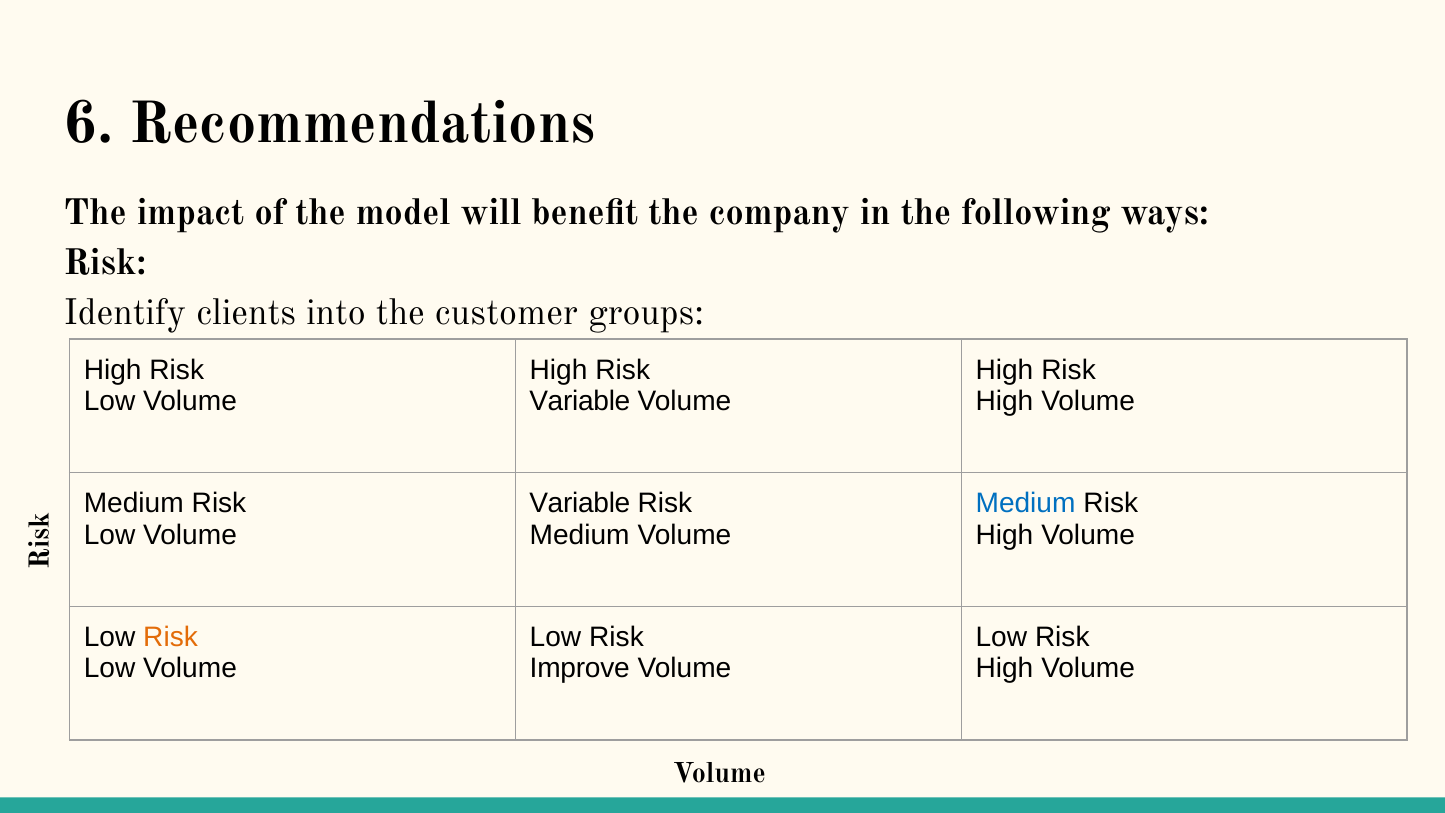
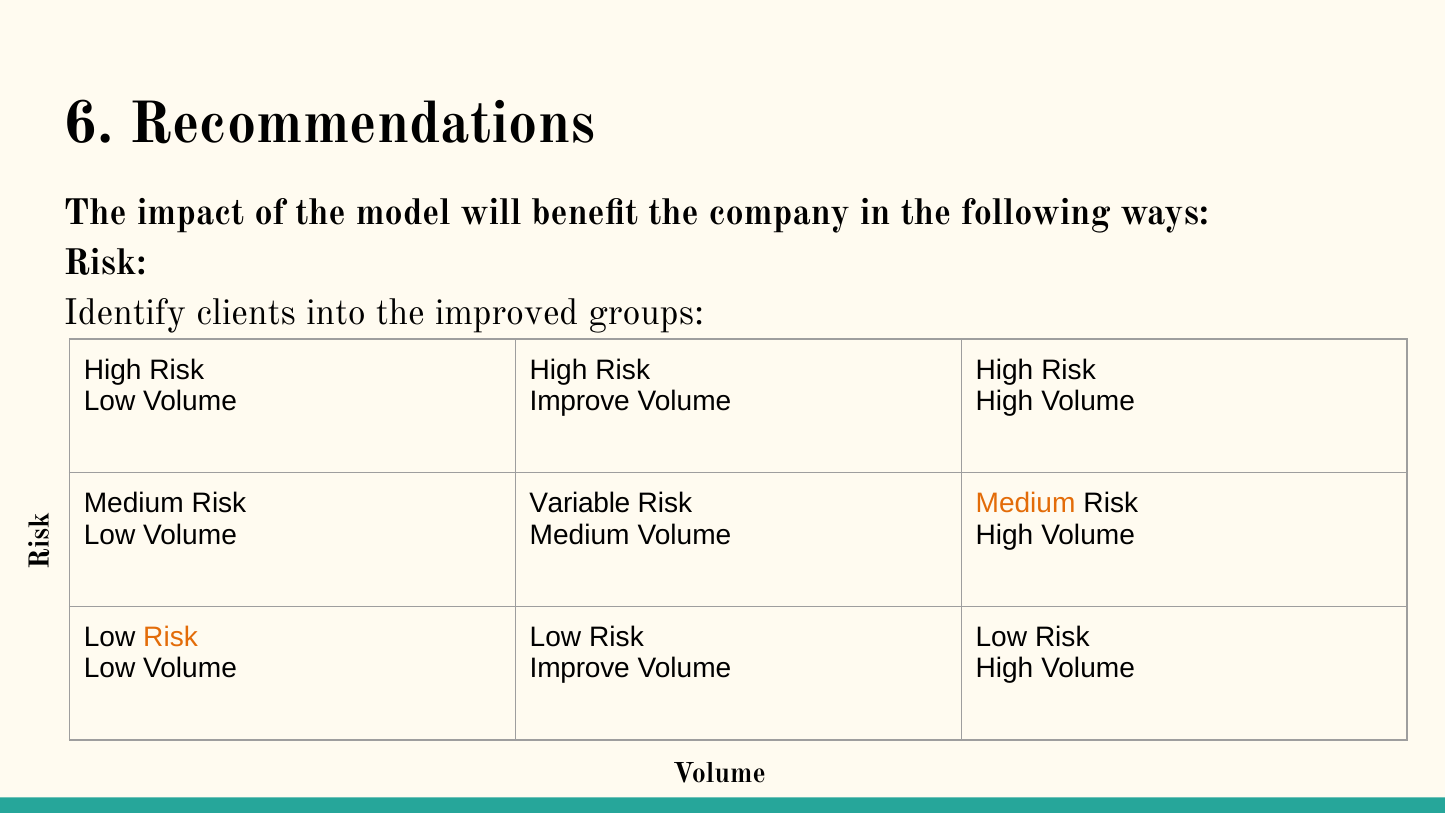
customer: customer -> improved
Variable at (580, 401): Variable -> Improve
Medium at (1026, 503) colour: blue -> orange
